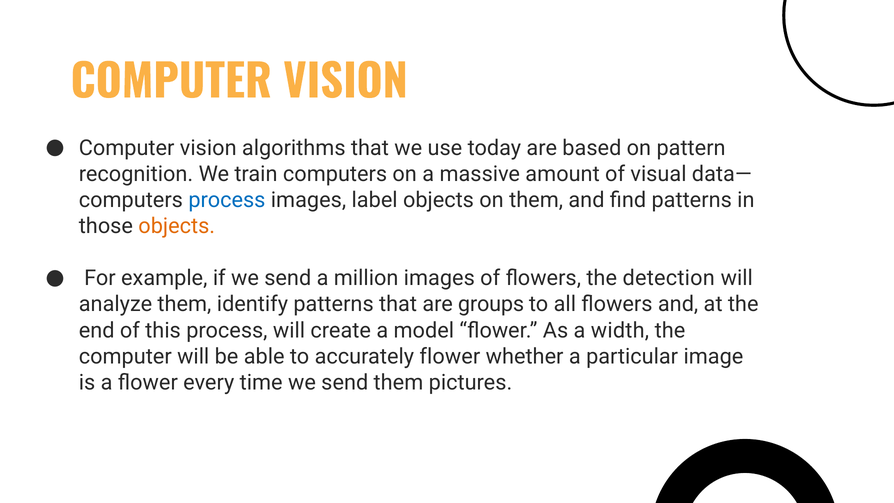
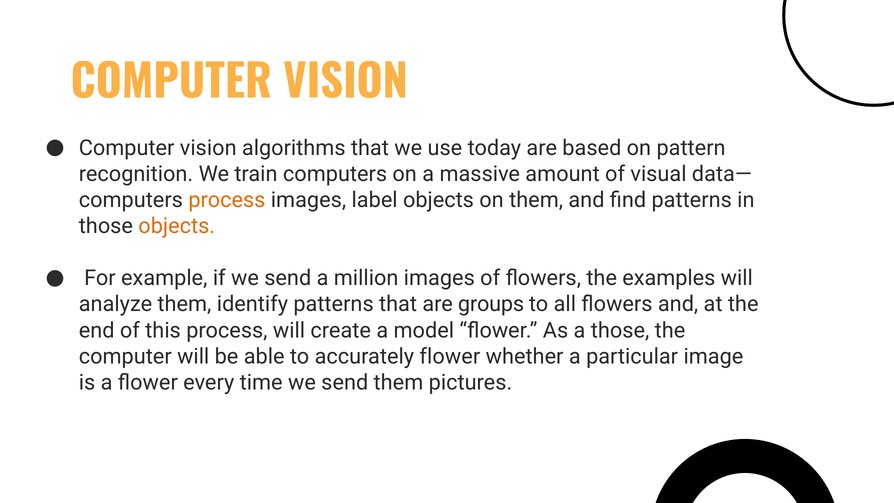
process at (227, 200) colour: blue -> orange
detection: detection -> examples
a width: width -> those
